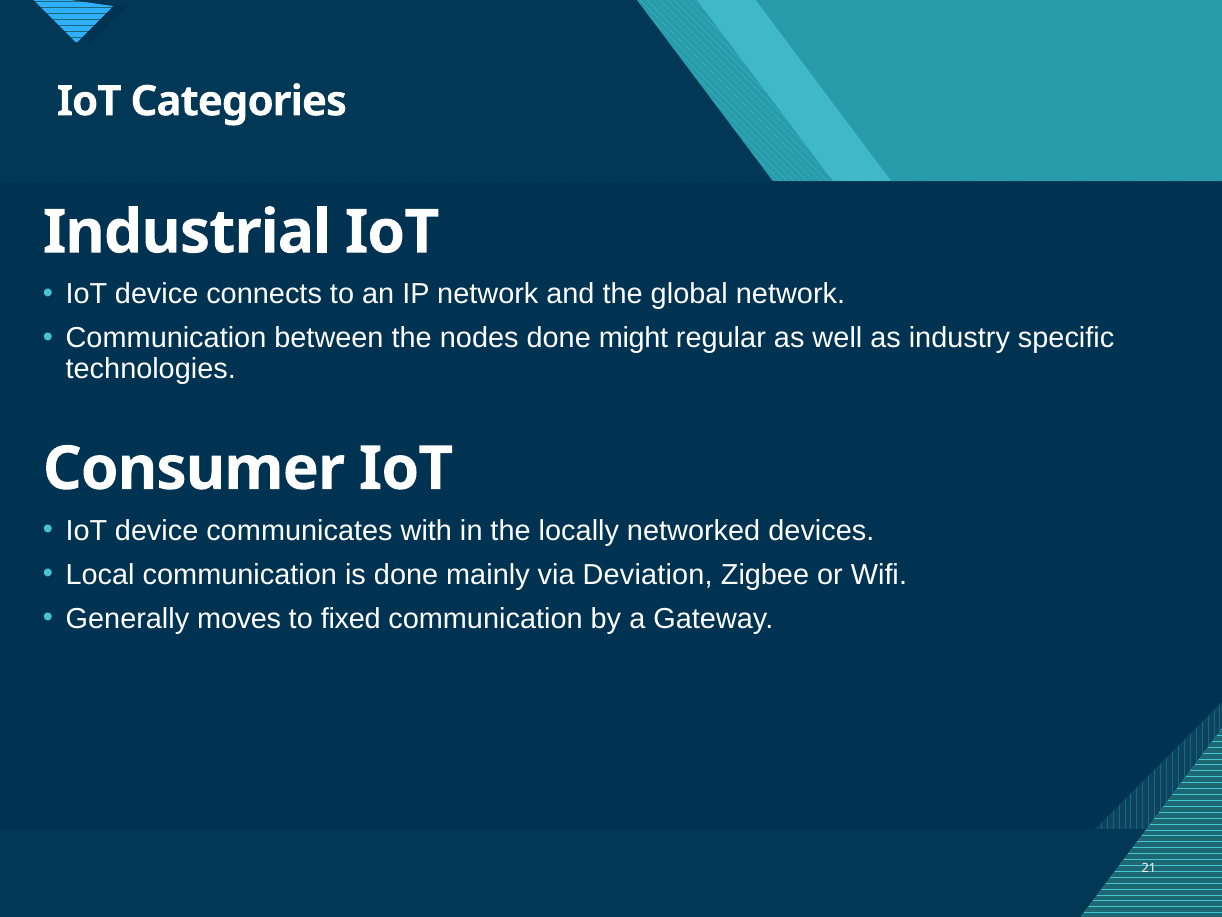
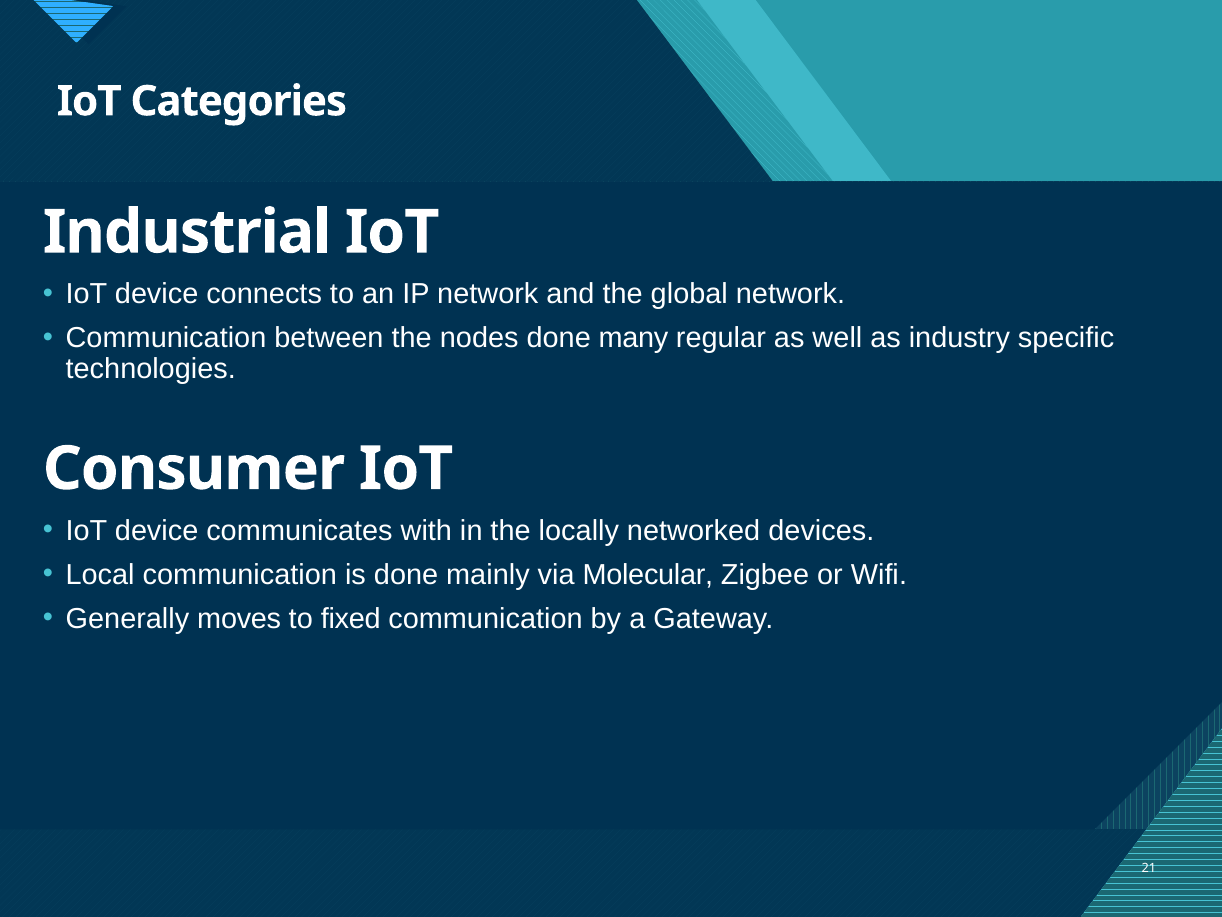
might: might -> many
Deviation: Deviation -> Molecular
